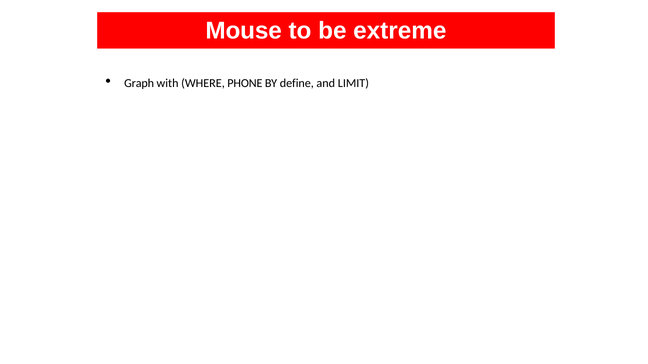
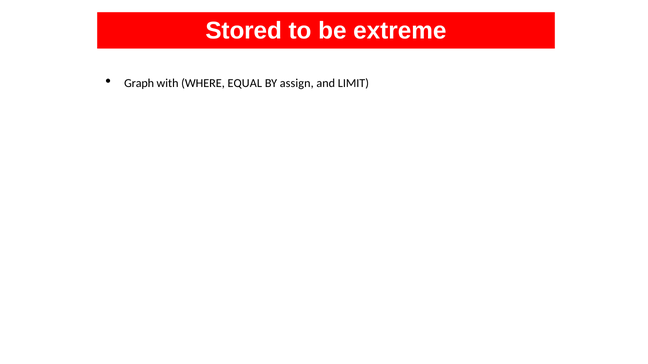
Mouse: Mouse -> Stored
PHONE: PHONE -> EQUAL
define: define -> assign
